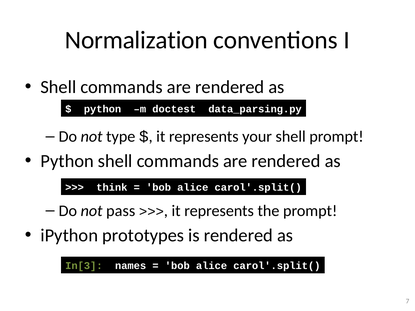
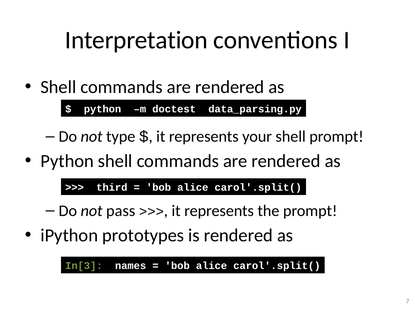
Normalization: Normalization -> Interpretation
think: think -> third
